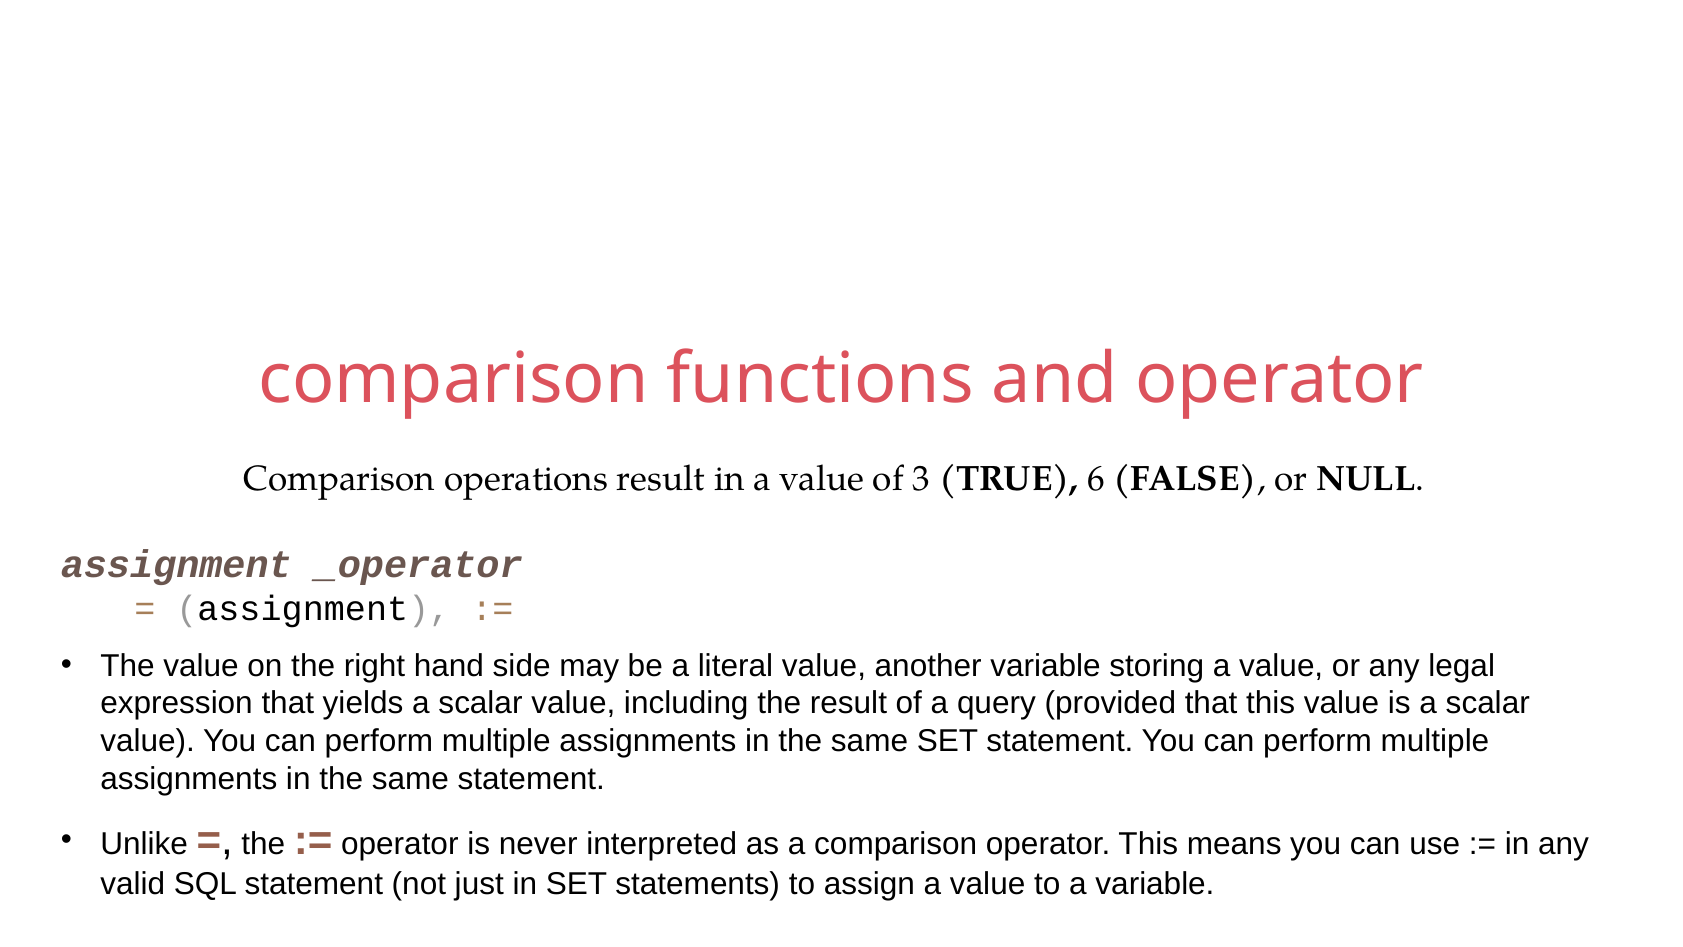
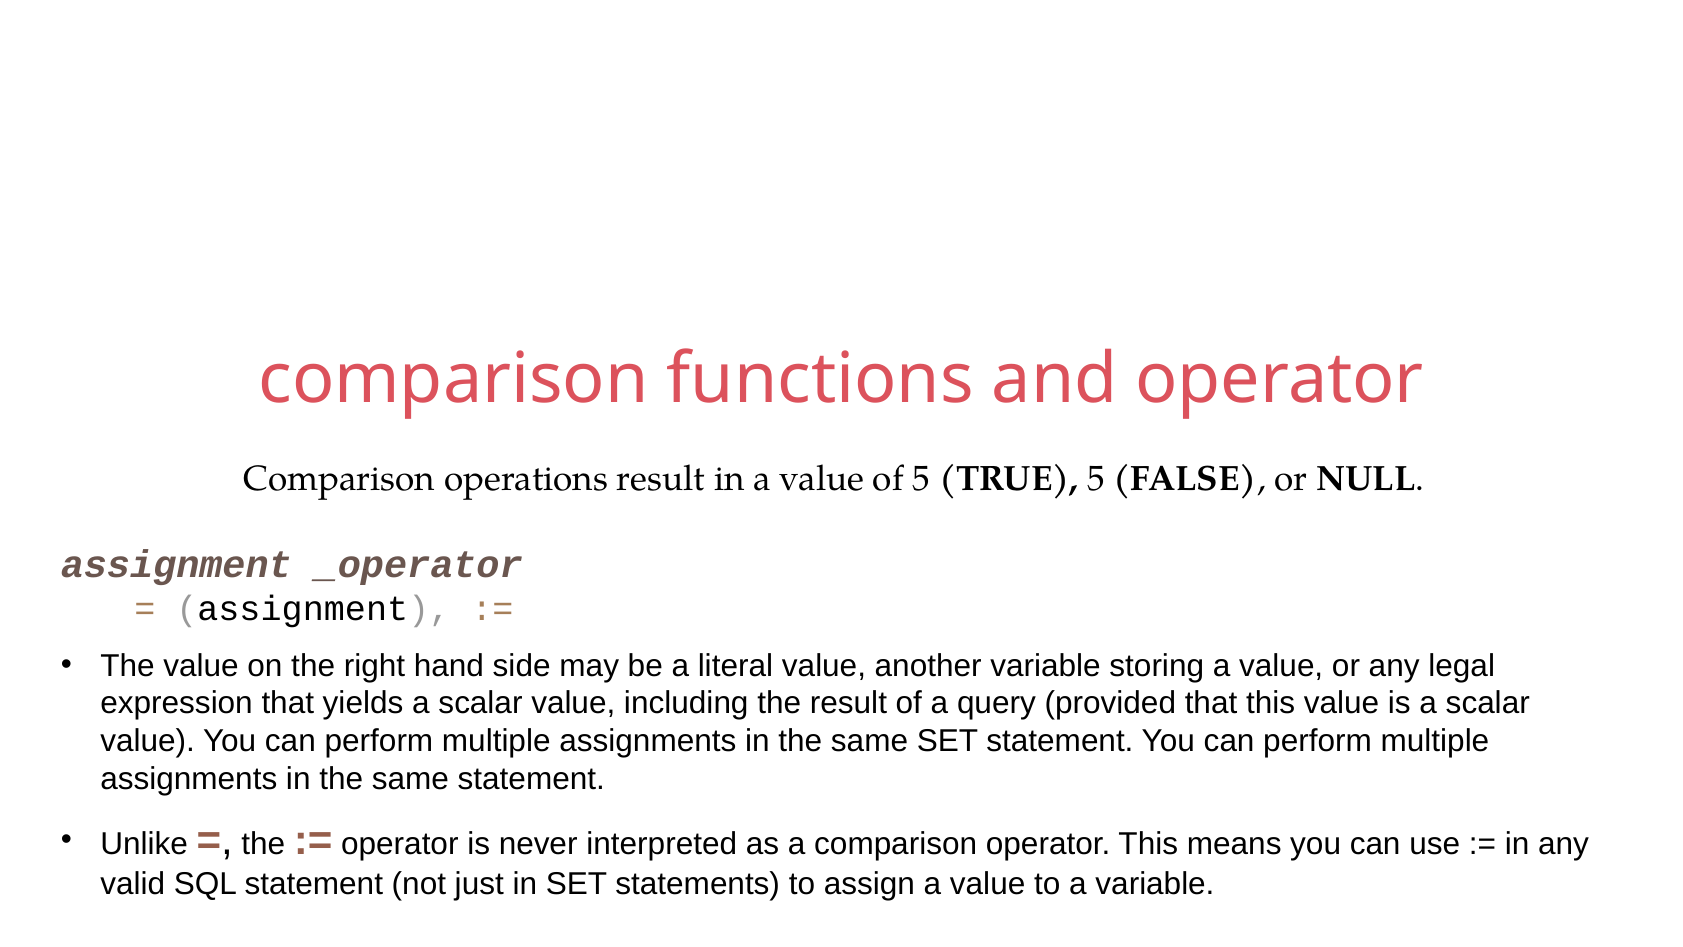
of 3: 3 -> 5
TRUE 6: 6 -> 5
